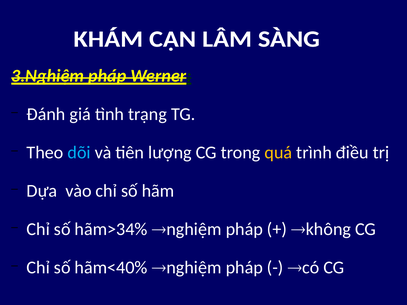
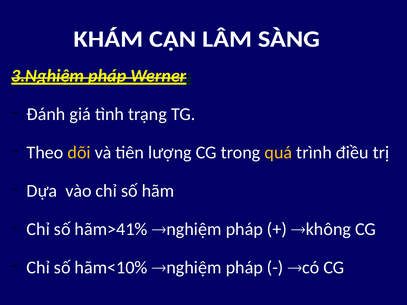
dõi colour: light blue -> yellow
hãm>34%: hãm>34% -> hãm>41%
hãm<40%: hãm<40% -> hãm<10%
